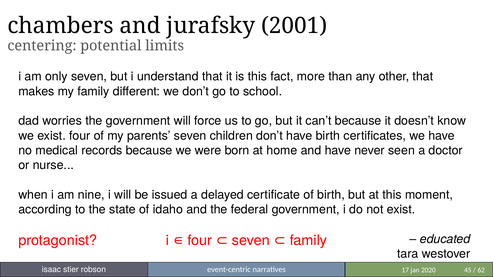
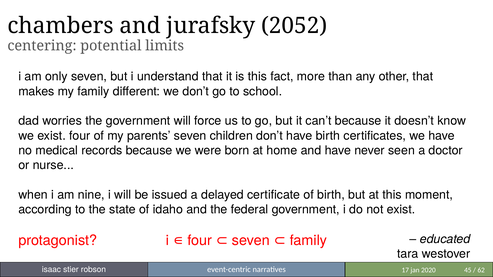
2001: 2001 -> 2052
